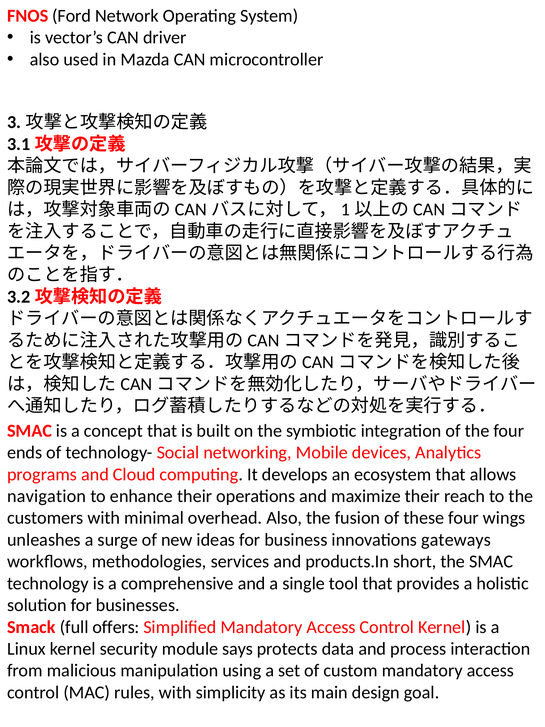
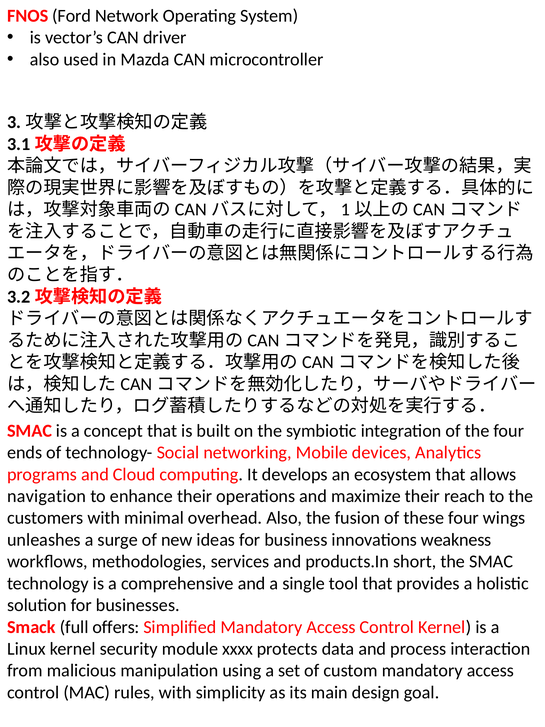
gateways: gateways -> weakness
says: says -> xxxx
